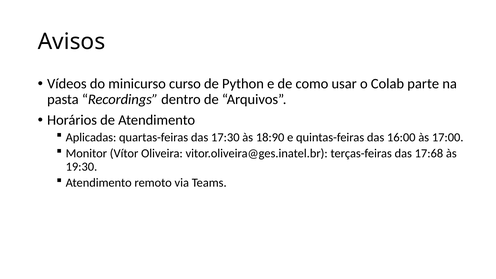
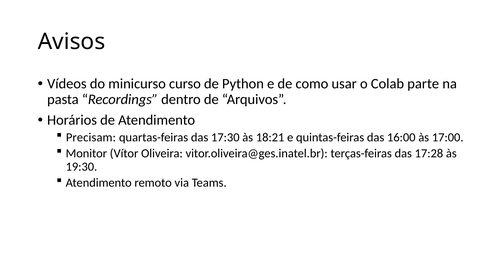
Aplicadas: Aplicadas -> Precisam
18:90: 18:90 -> 18:21
17:68: 17:68 -> 17:28
